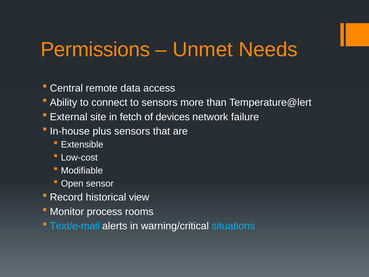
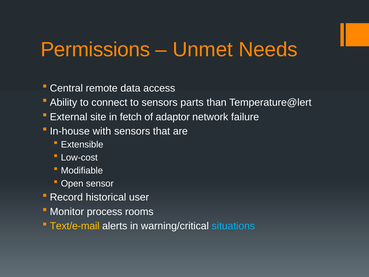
more: more -> parts
devices: devices -> adaptor
plus: plus -> with
view: view -> user
Text/e-mail colour: light blue -> yellow
